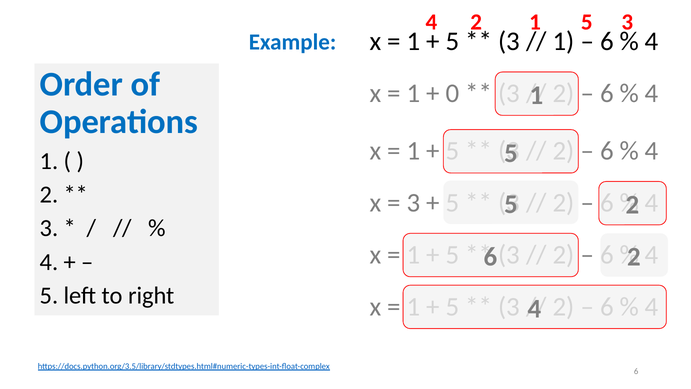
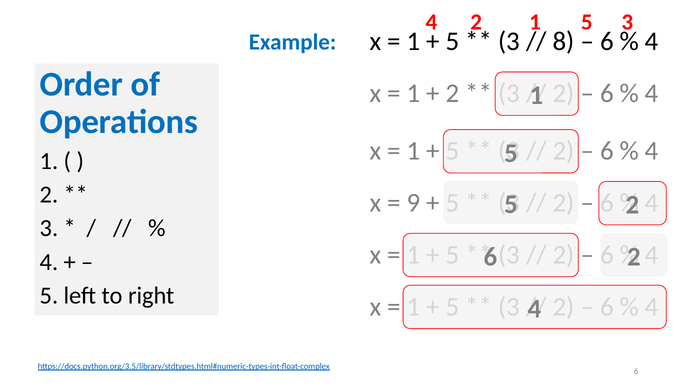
1 at (564, 42): 1 -> 8
0 at (453, 93): 0 -> 2
3 at (414, 203): 3 -> 9
